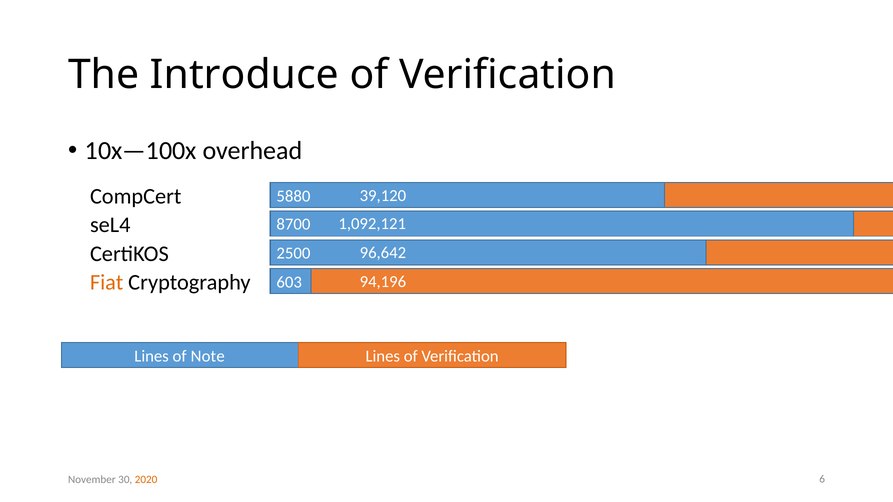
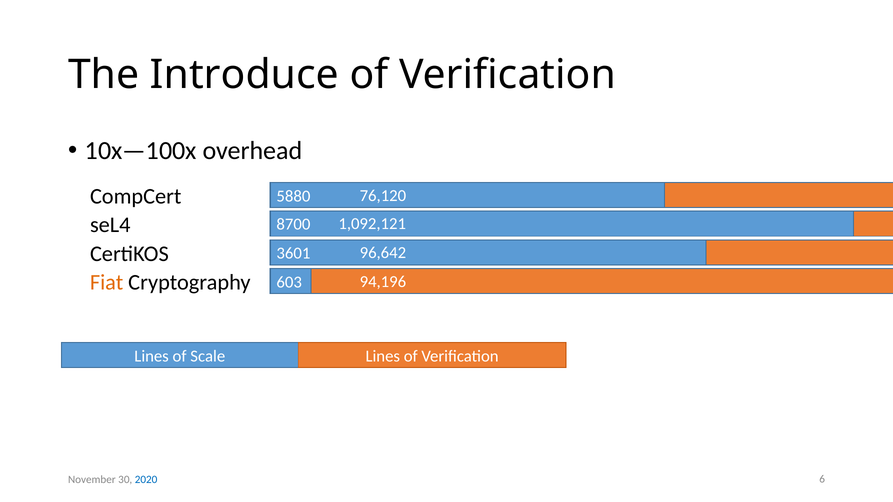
39,120: 39,120 -> 76,120
2500: 2500 -> 3601
Note: Note -> Scale
2020 colour: orange -> blue
